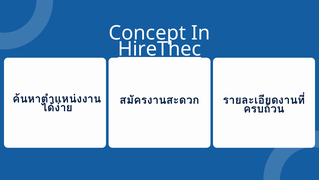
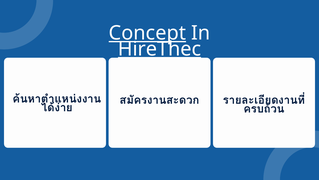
Concept underline: none -> present
